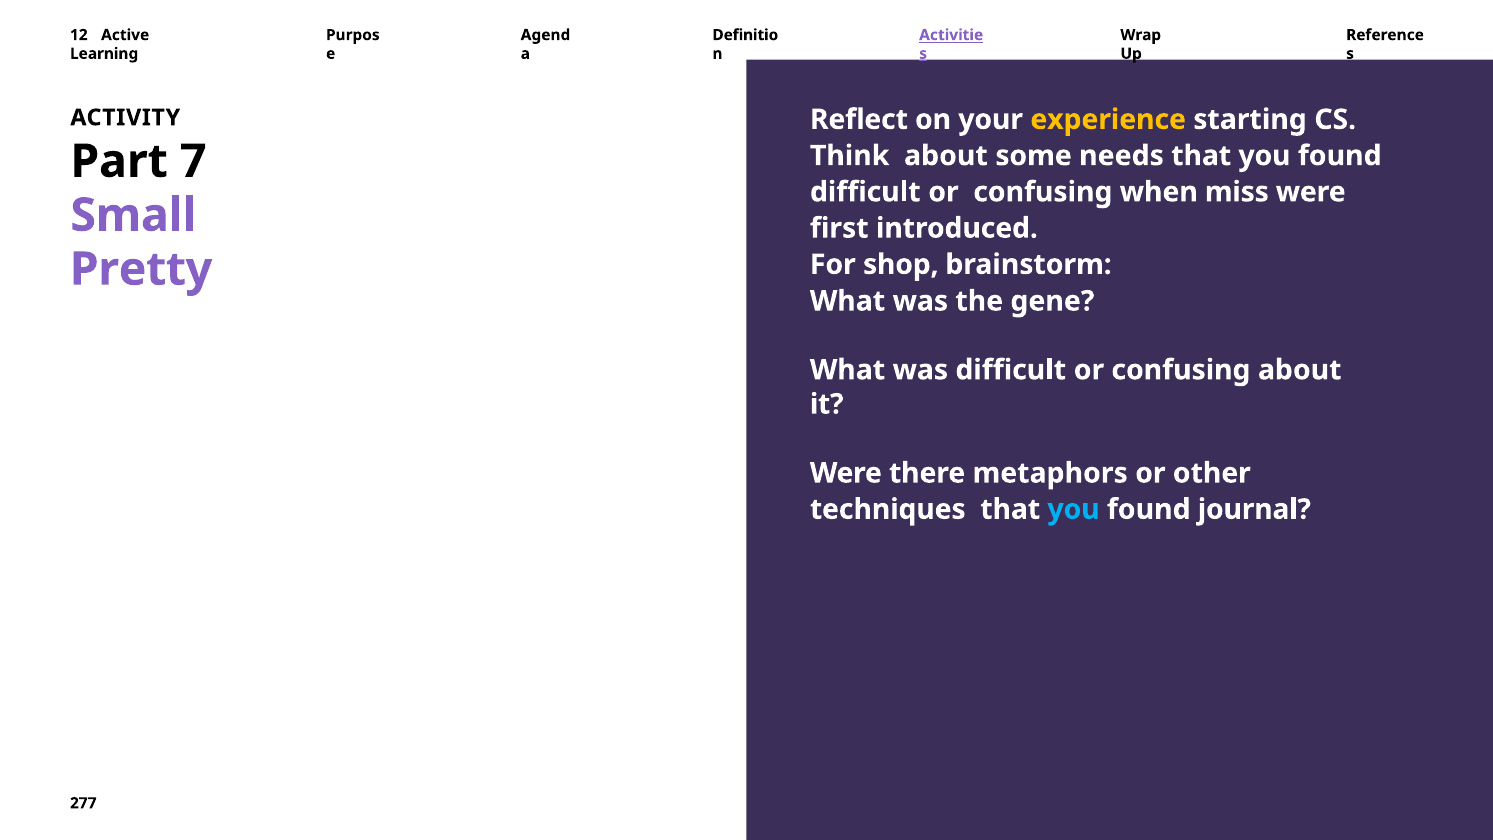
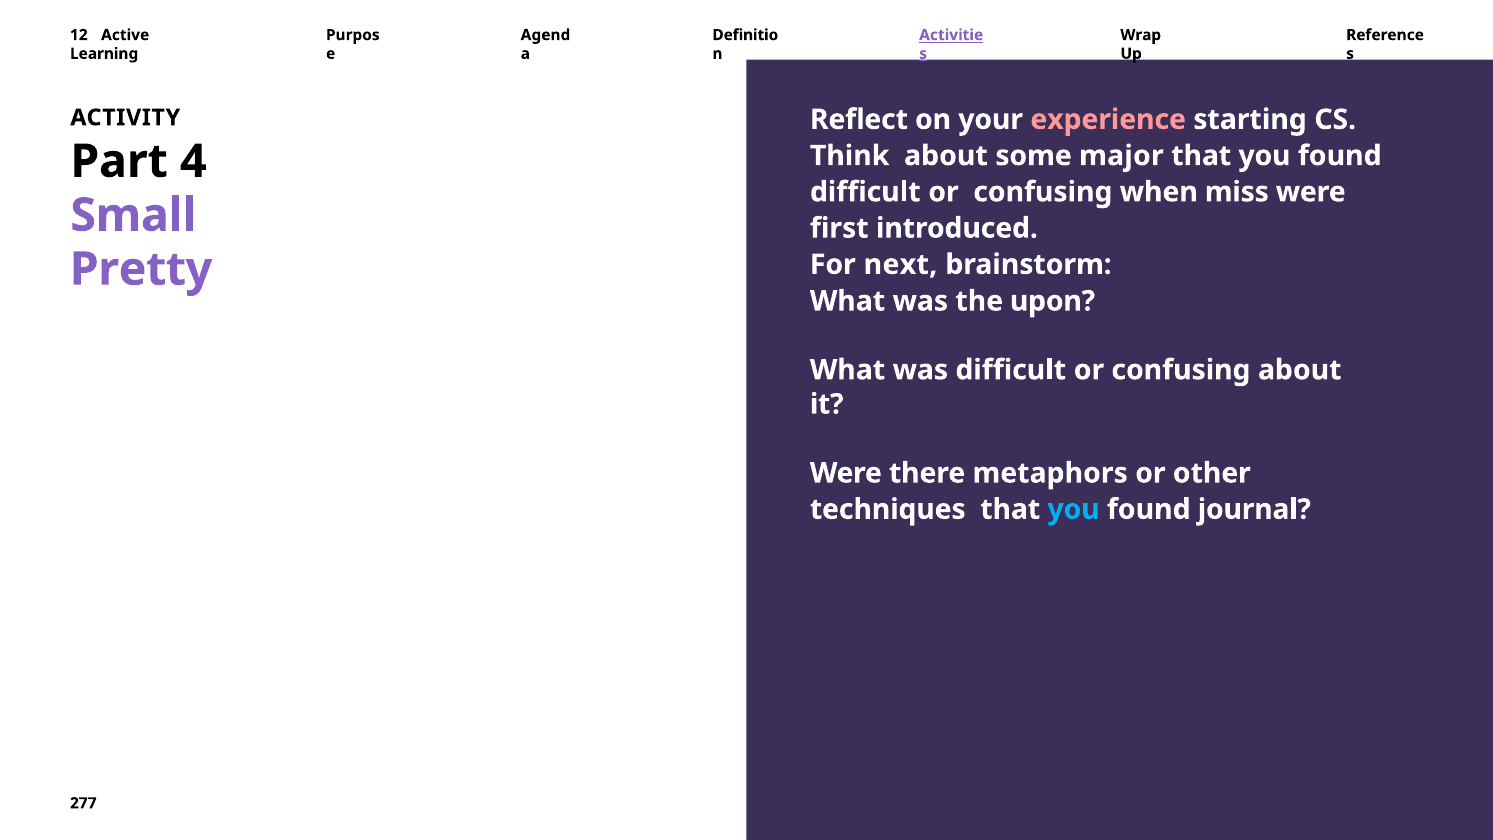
experience colour: yellow -> pink
needs: needs -> major
7: 7 -> 4
shop: shop -> next
gene: gene -> upon
